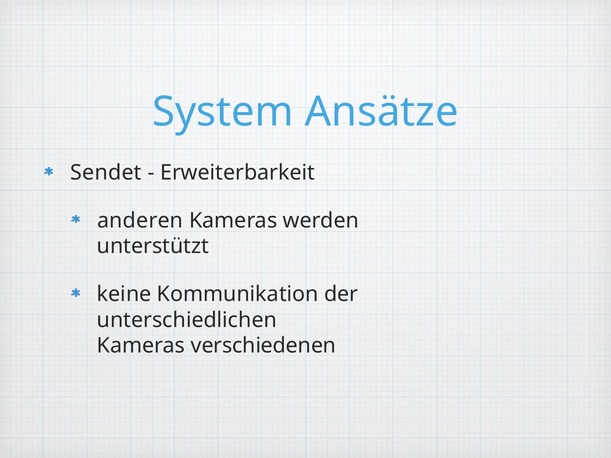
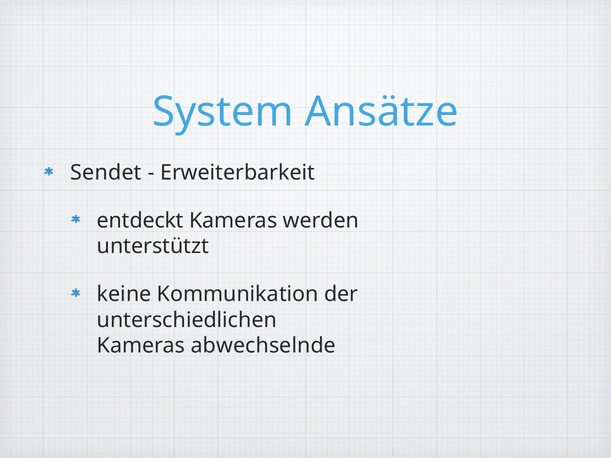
anderen: anderen -> entdeckt
verschiedenen: verschiedenen -> abwechselnde
